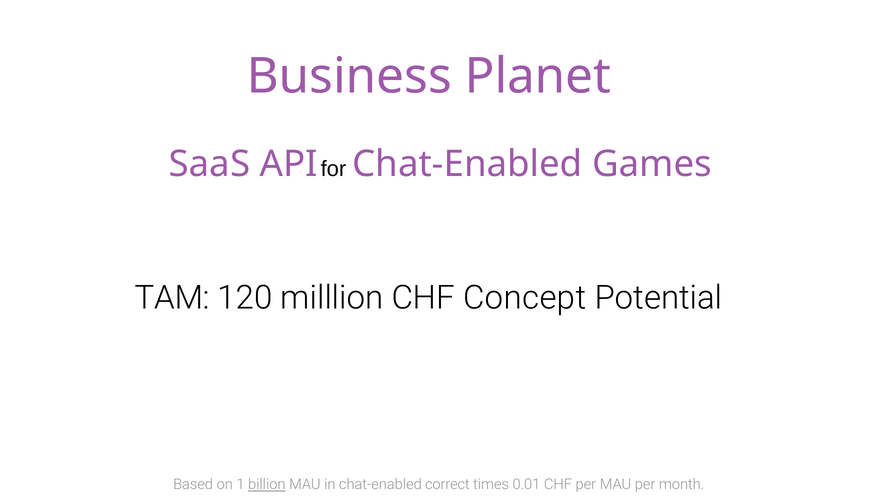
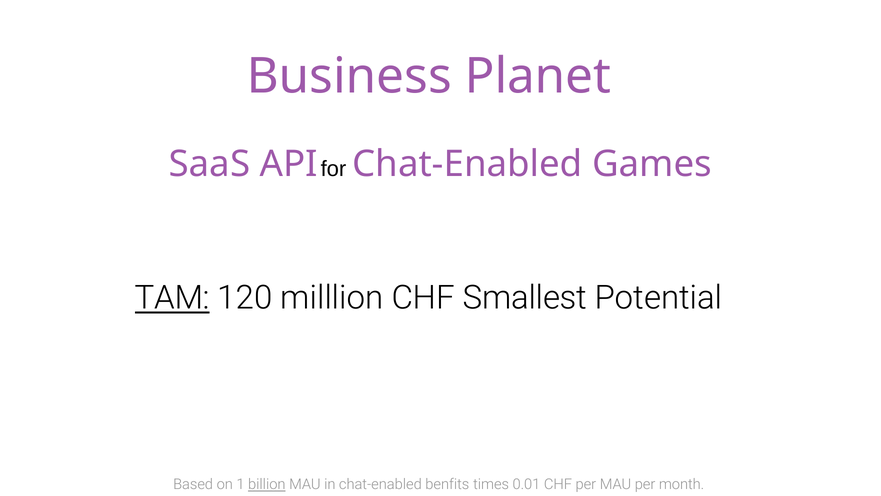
TAM underline: none -> present
Concept: Concept -> Smallest
correct: correct -> benfits
